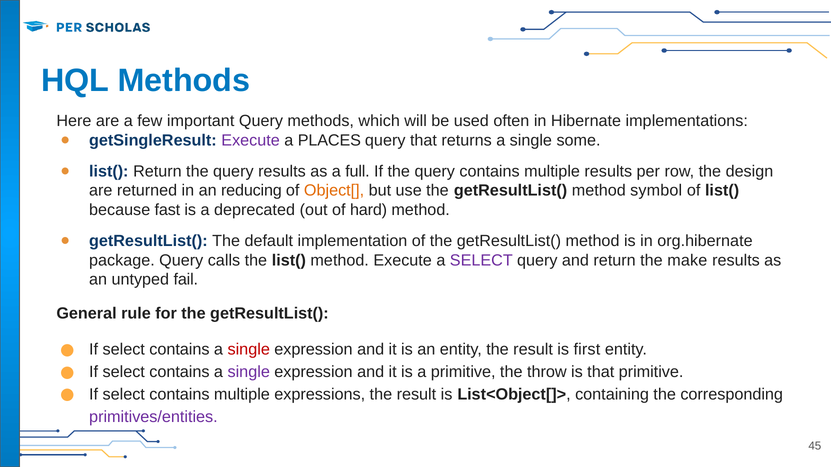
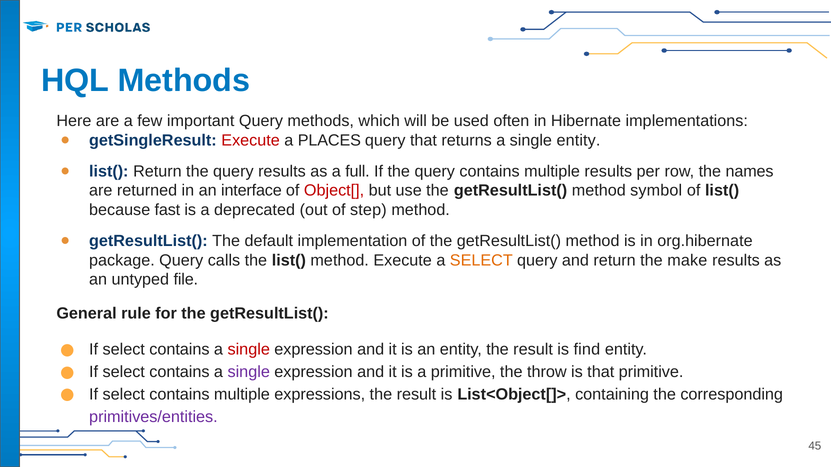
Execute at (251, 140) colour: purple -> red
single some: some -> entity
design: design -> names
reducing: reducing -> interface
Object[ colour: orange -> red
hard: hard -> step
SELECT at (481, 261) colour: purple -> orange
fail: fail -> file
first: first -> find
